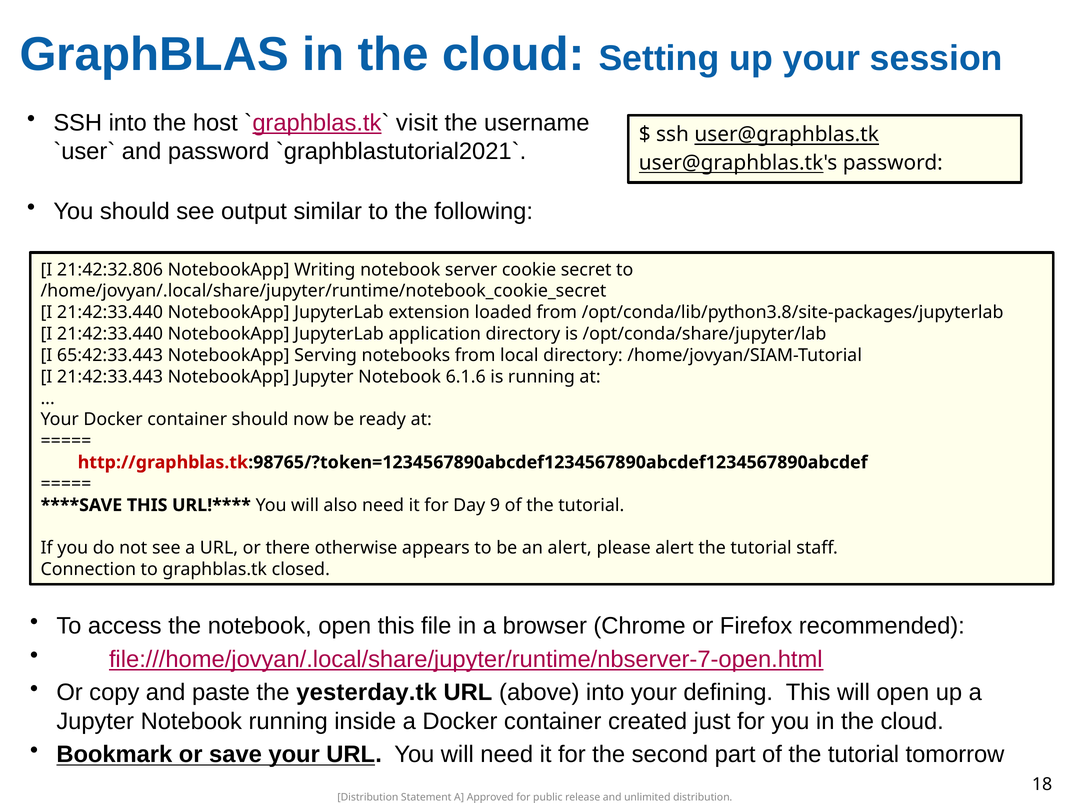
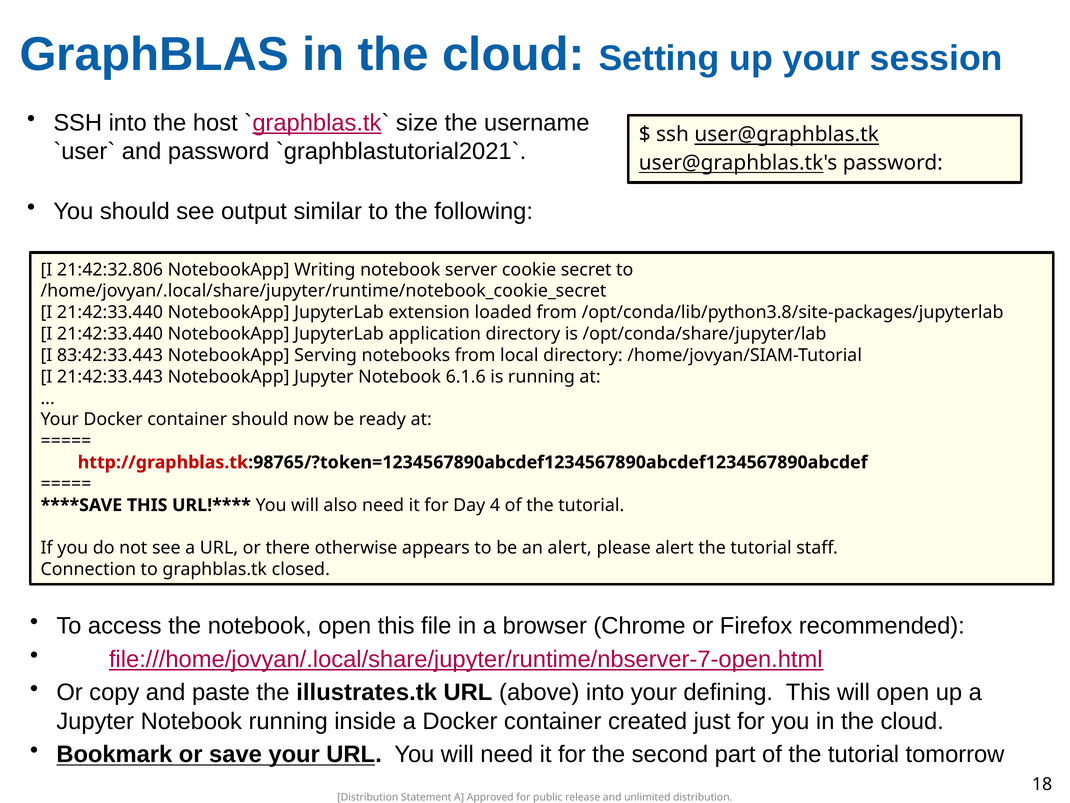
visit: visit -> size
65:42:33.443: 65:42:33.443 -> 83:42:33.443
9: 9 -> 4
yesterday.tk: yesterday.tk -> illustrates.tk
